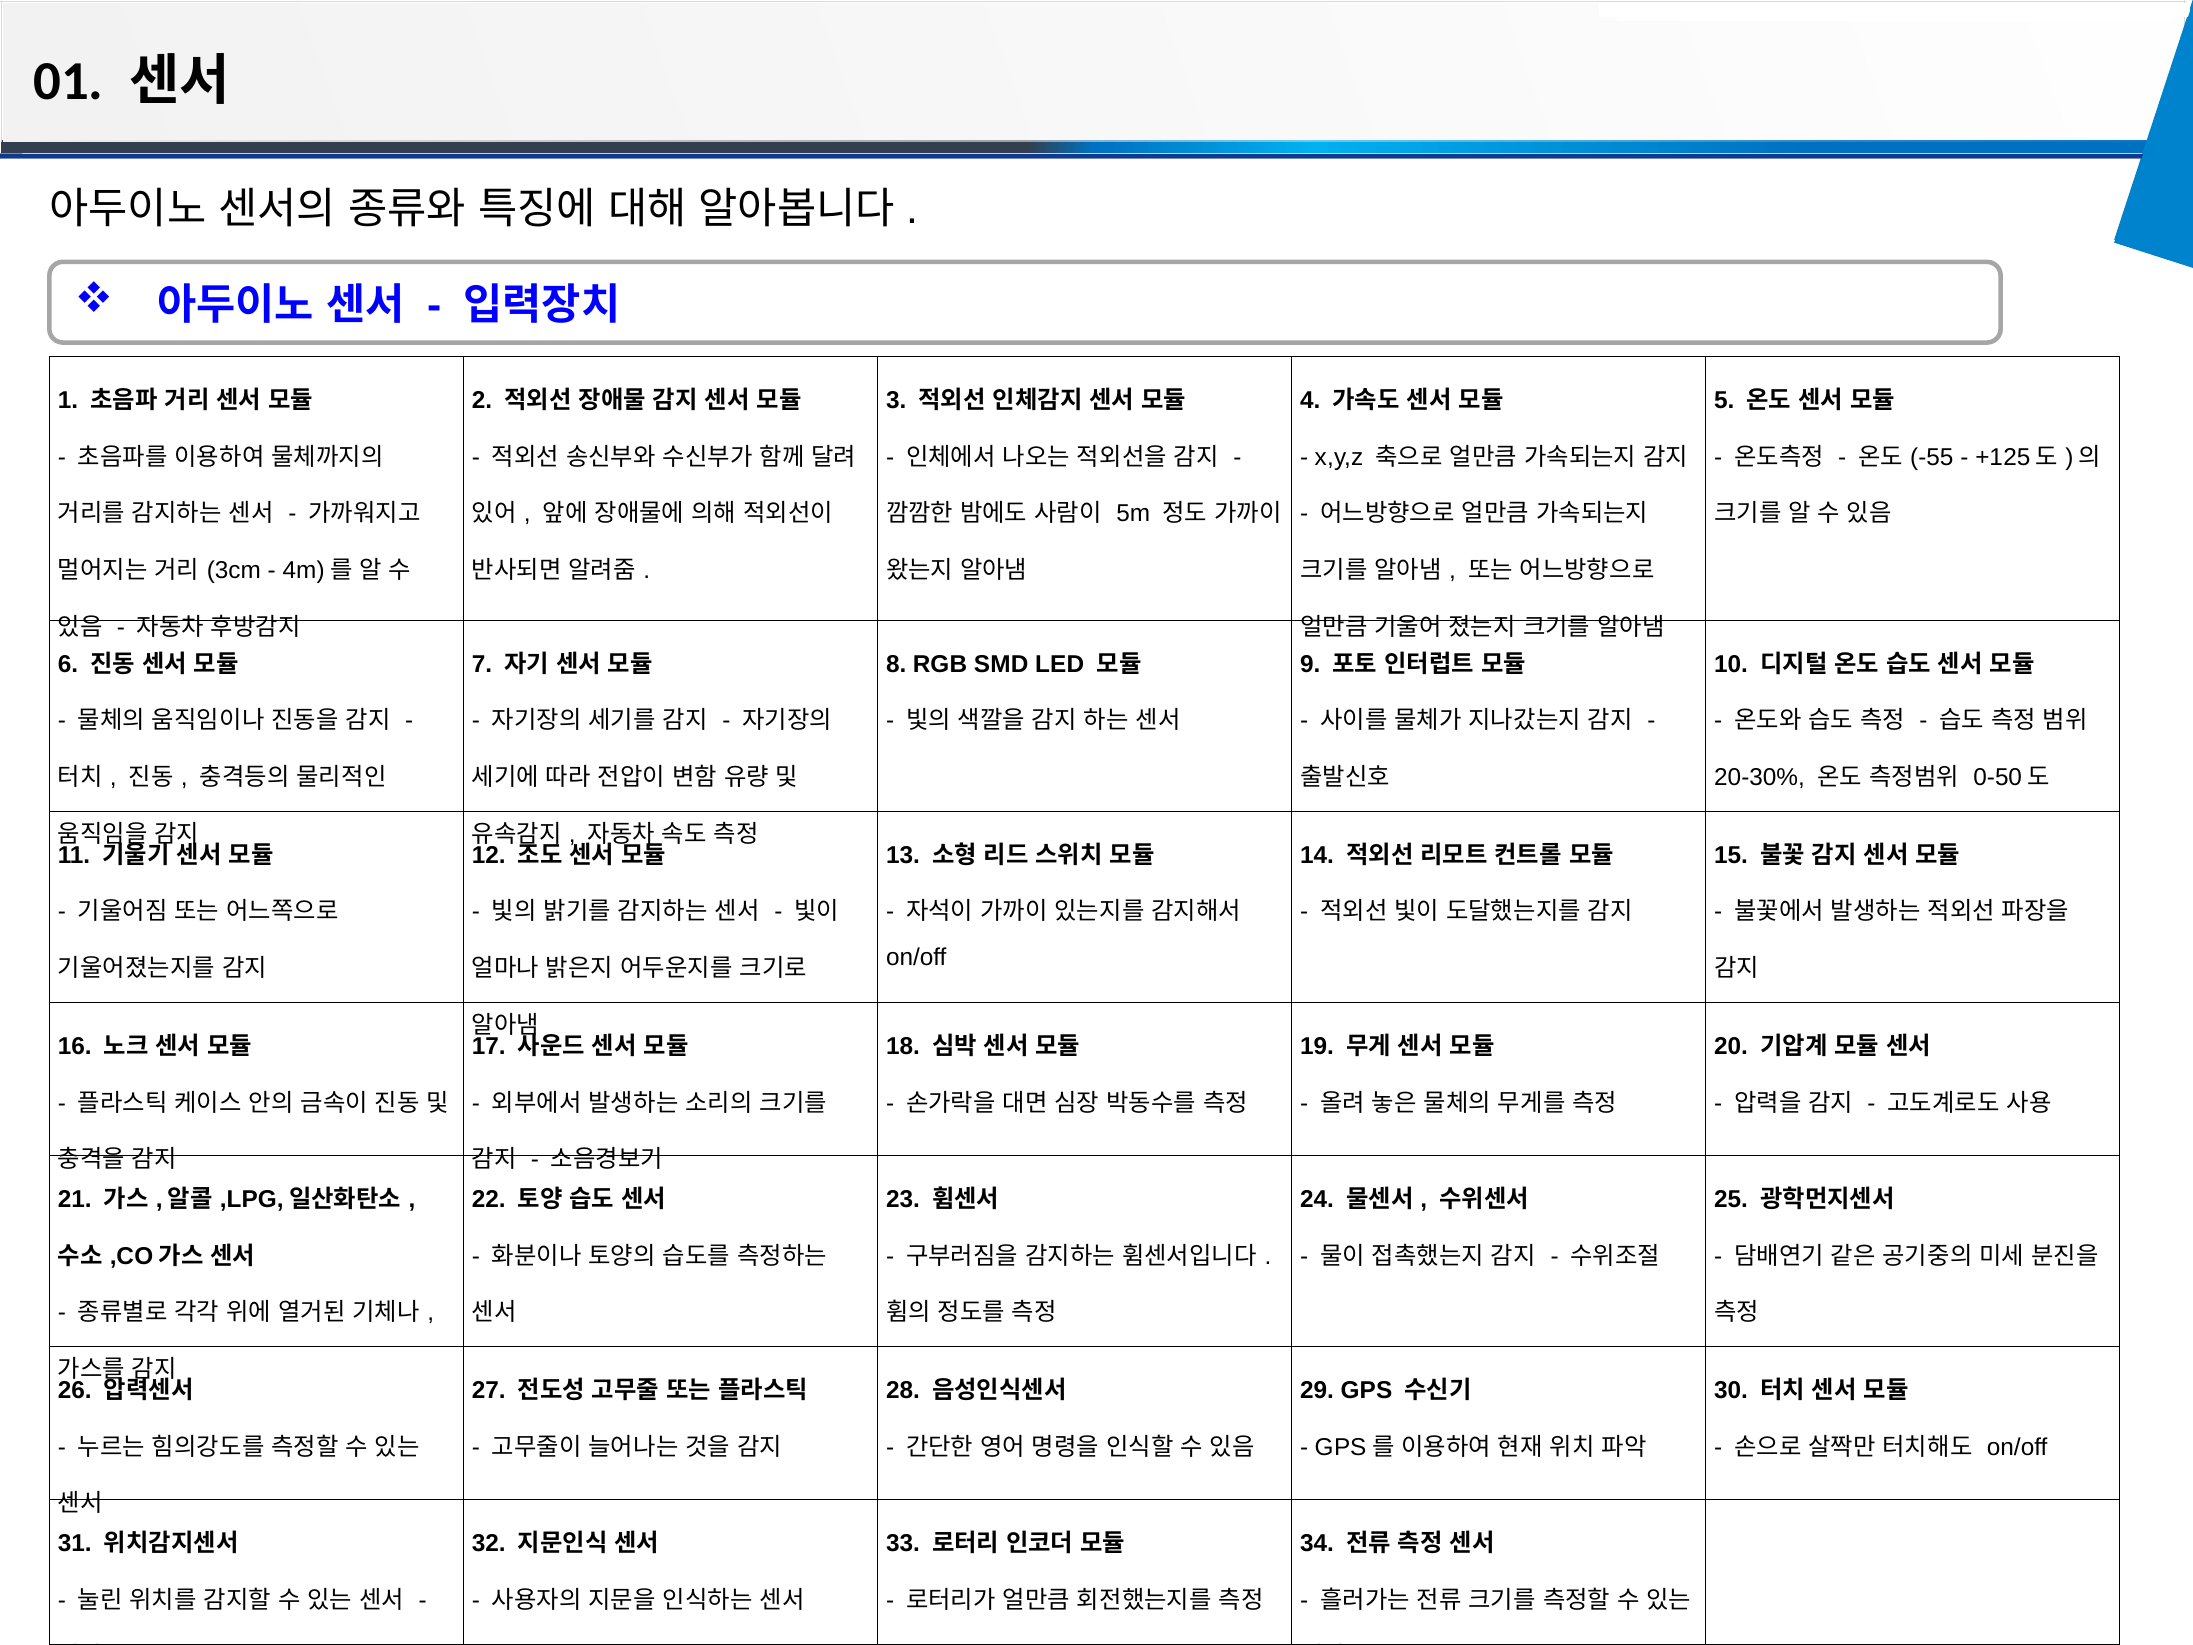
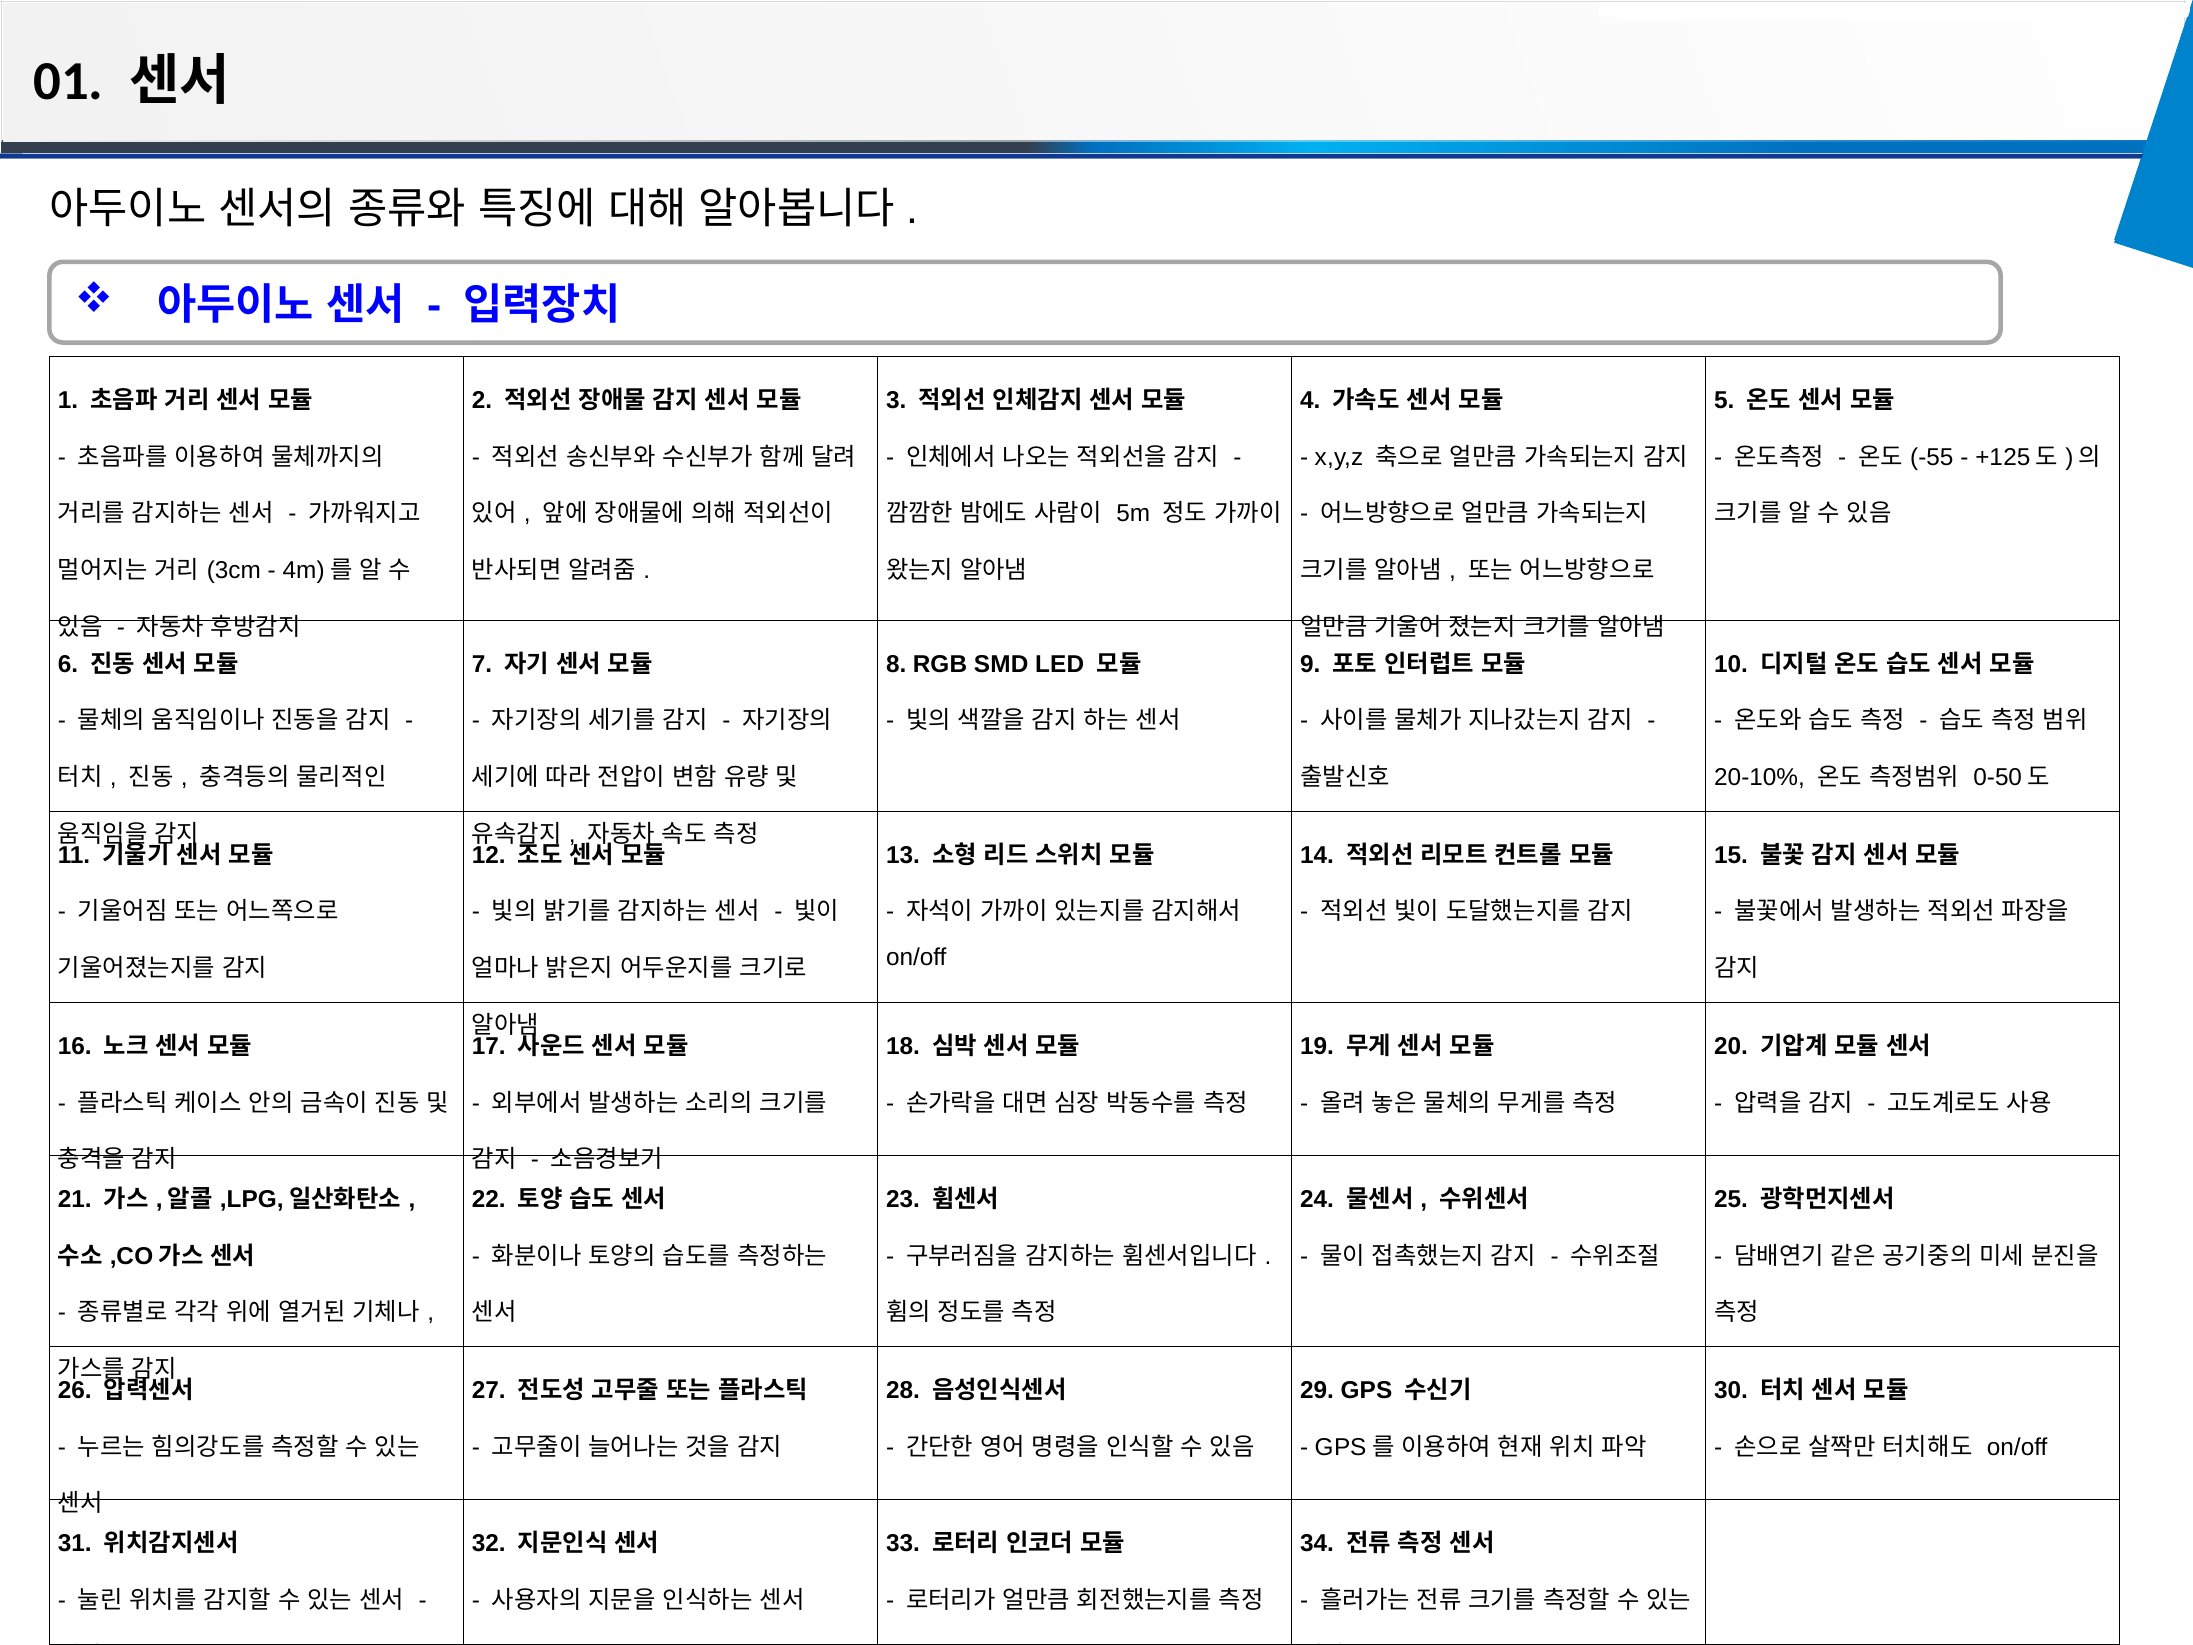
20-30%: 20-30% -> 20-10%
